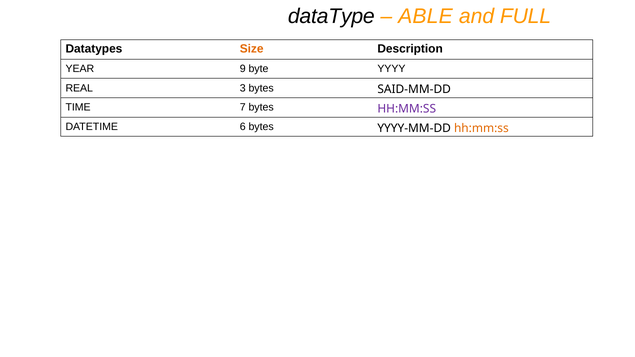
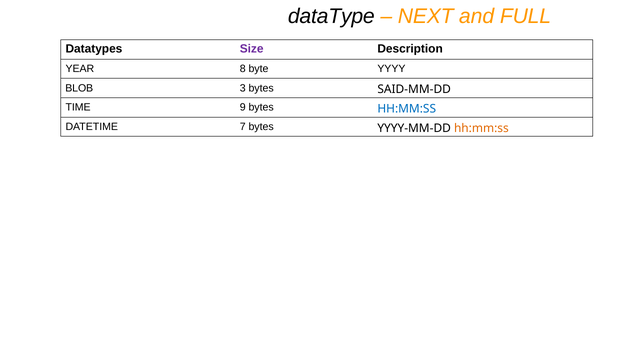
ABLE: ABLE -> NEXT
Size colour: orange -> purple
9: 9 -> 8
REAL: REAL -> BLOB
7: 7 -> 9
HH:MM:SS at (407, 109) colour: purple -> blue
6: 6 -> 7
